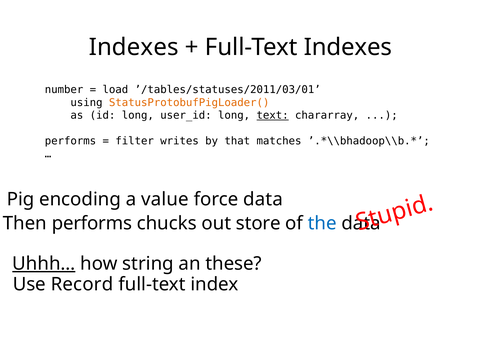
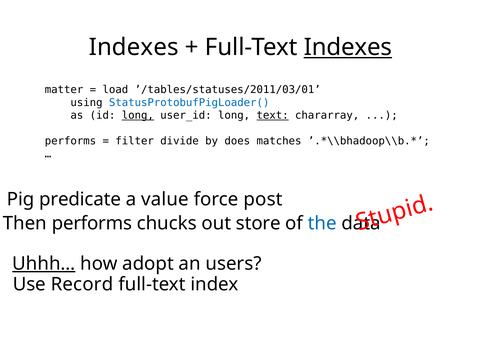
Indexes at (348, 47) underline: none -> present
number: number -> matter
StatusProtobufPigLoader( colour: orange -> blue
long at (138, 115) underline: none -> present
writes: writes -> divide
that: that -> does
encoding: encoding -> predicate
force data: data -> post
string: string -> adopt
these: these -> users
